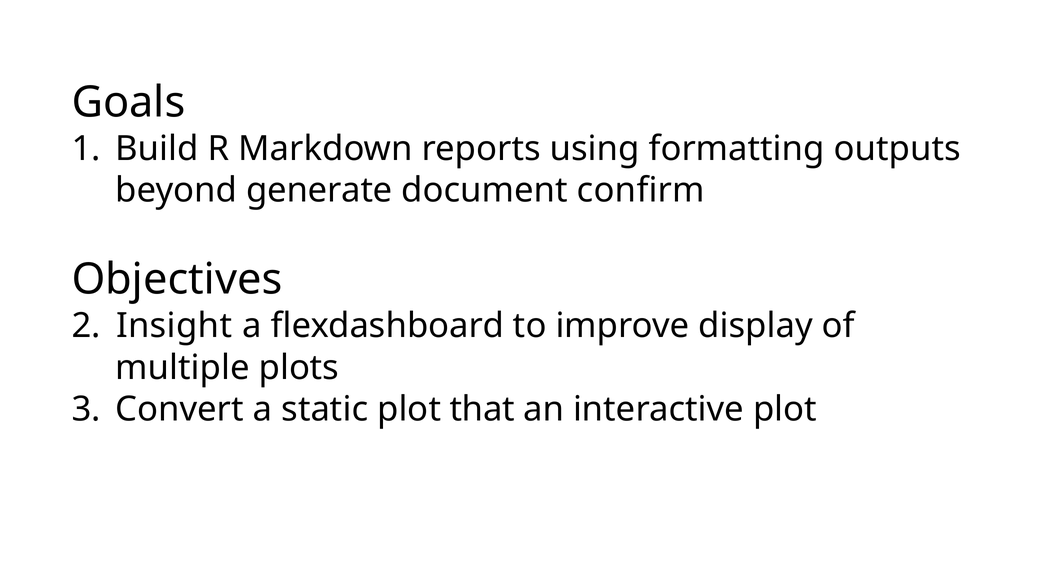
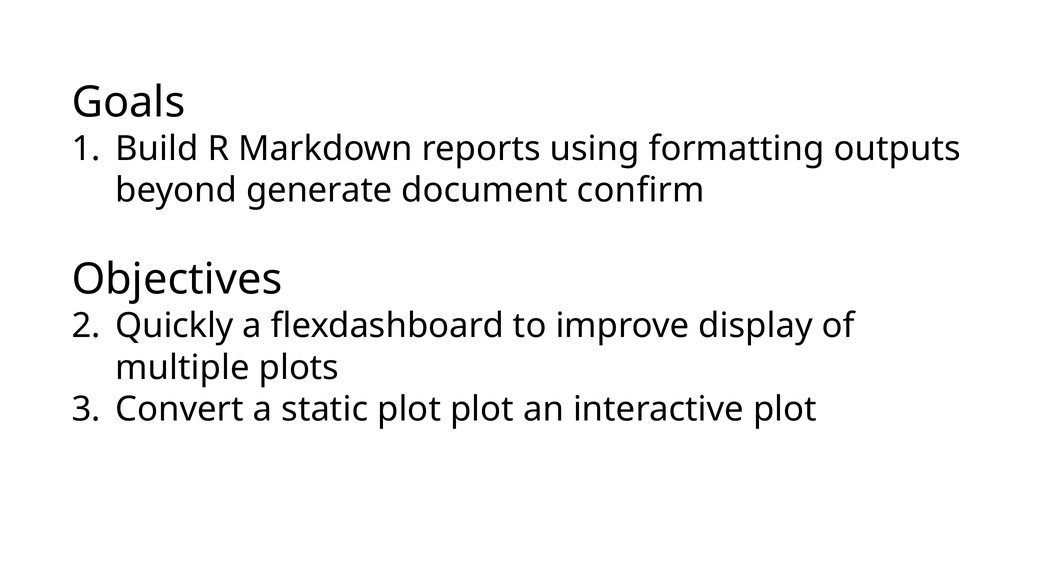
Insight: Insight -> Quickly
plot that: that -> plot
